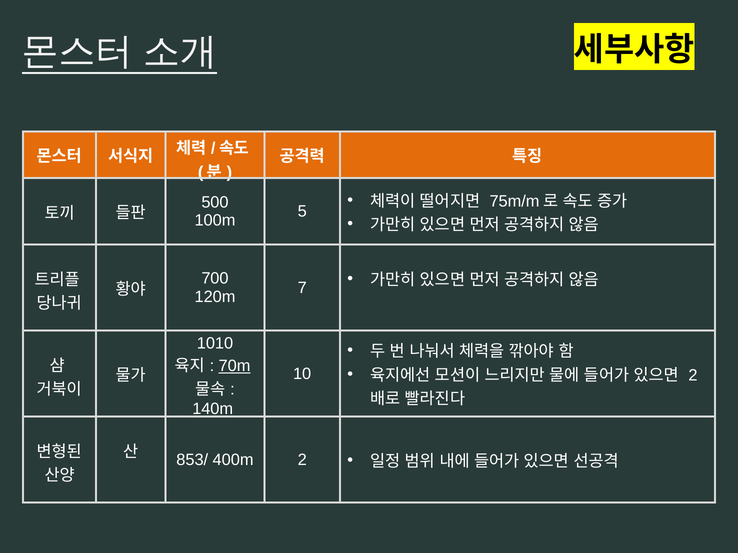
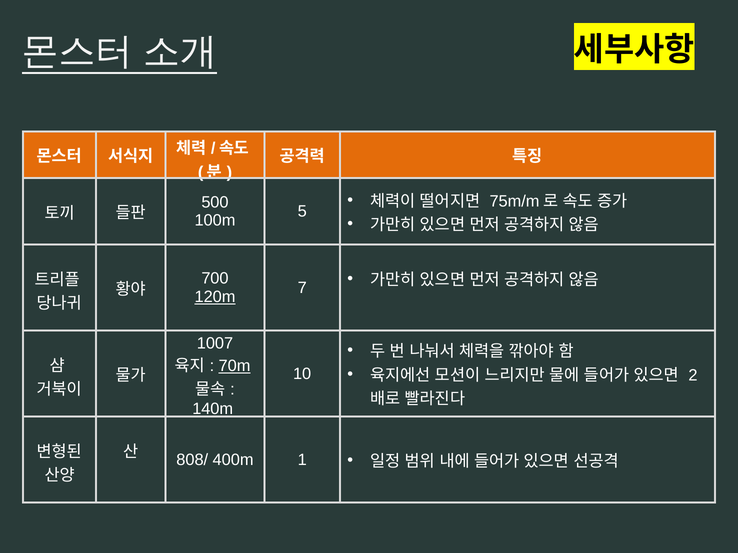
120m underline: none -> present
1010: 1010 -> 1007
853/: 853/ -> 808/
400m 2: 2 -> 1
